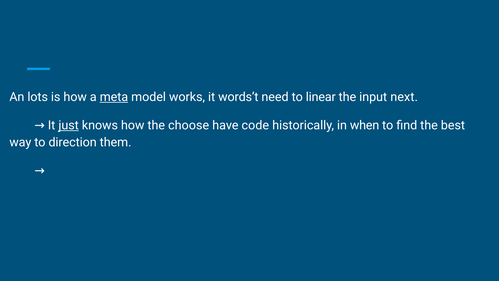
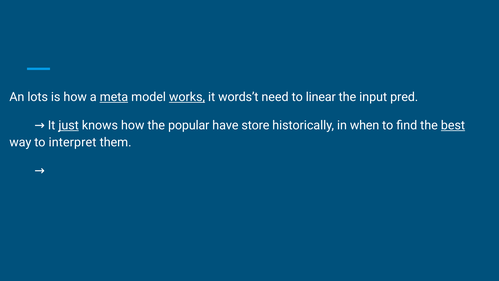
works underline: none -> present
next: next -> pred
choose: choose -> popular
code: code -> store
best underline: none -> present
direction: direction -> interpret
